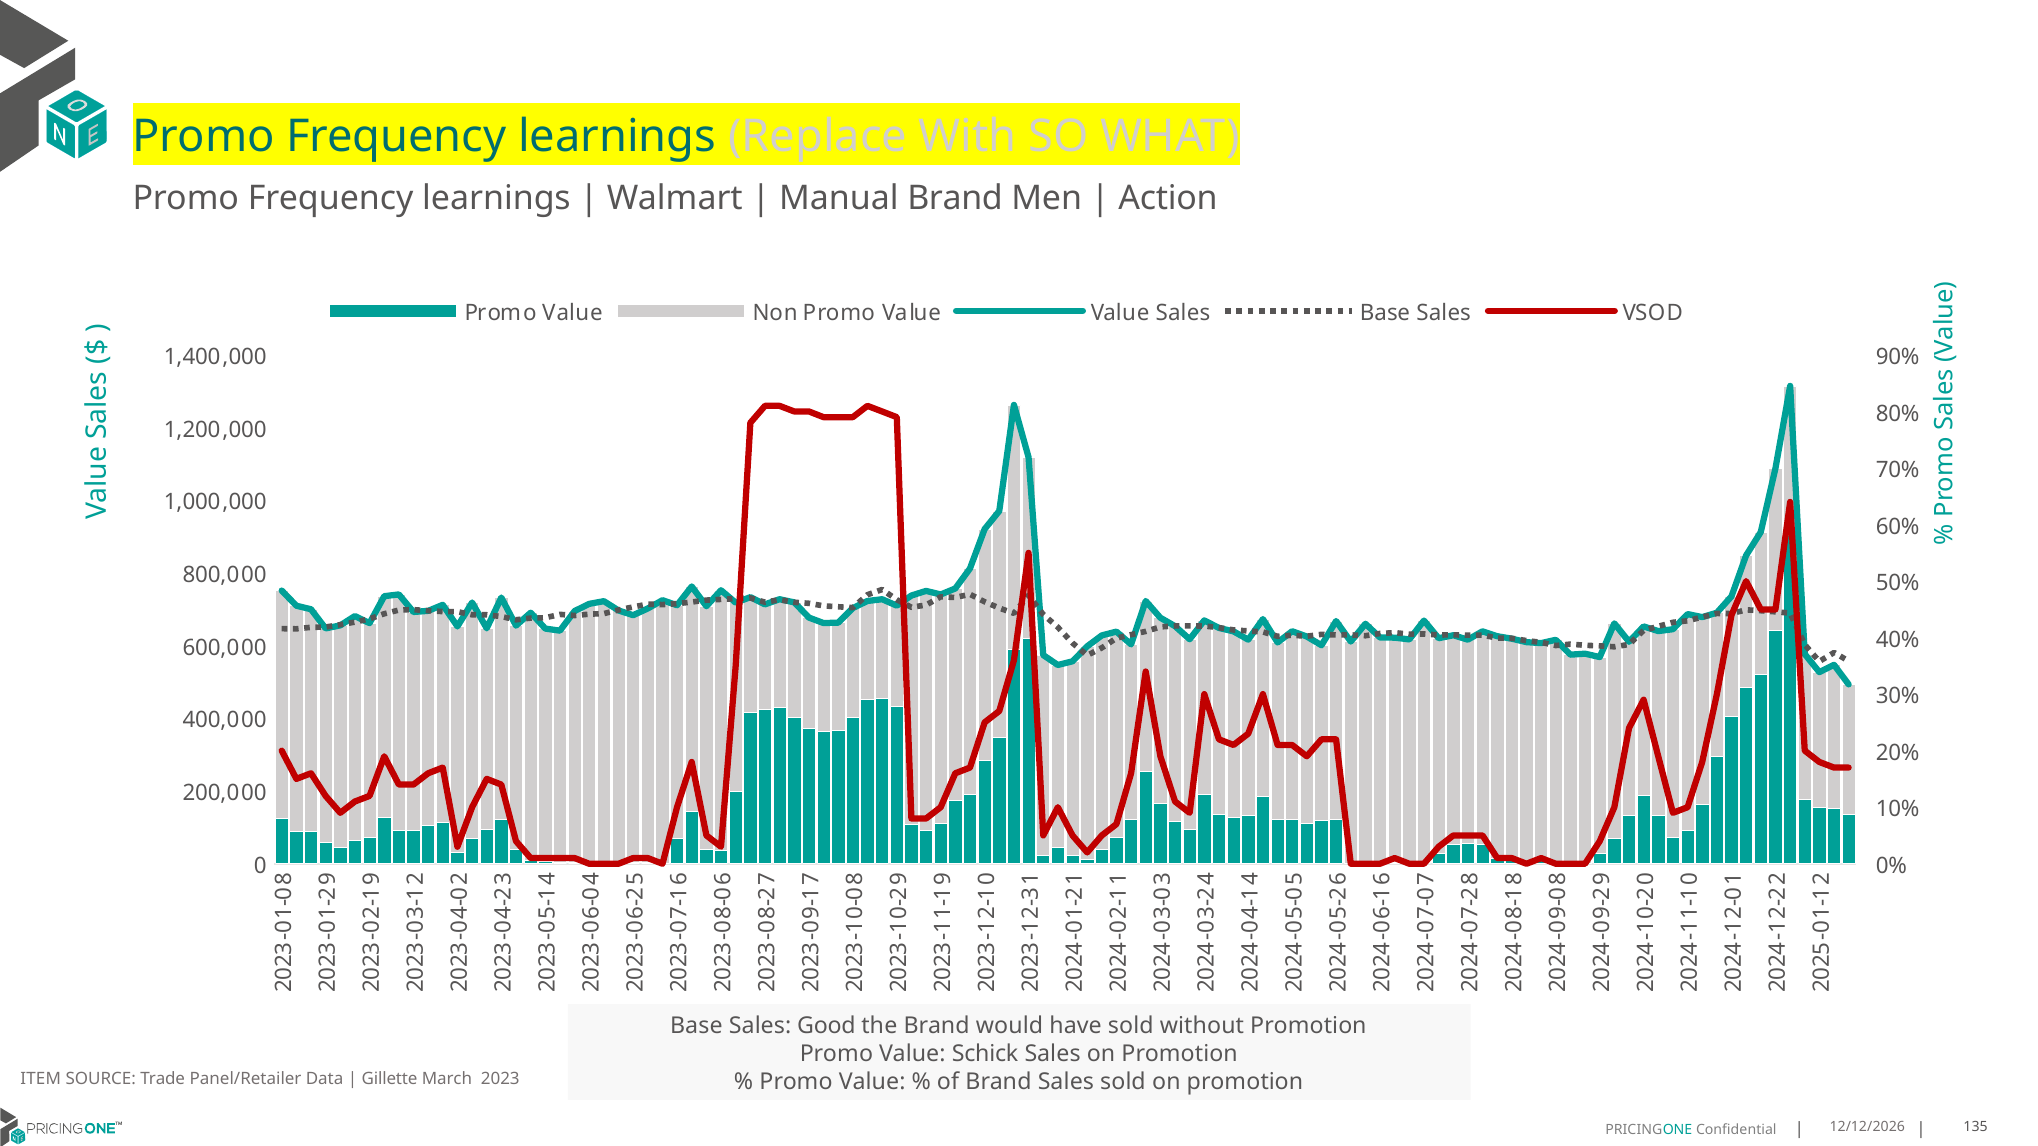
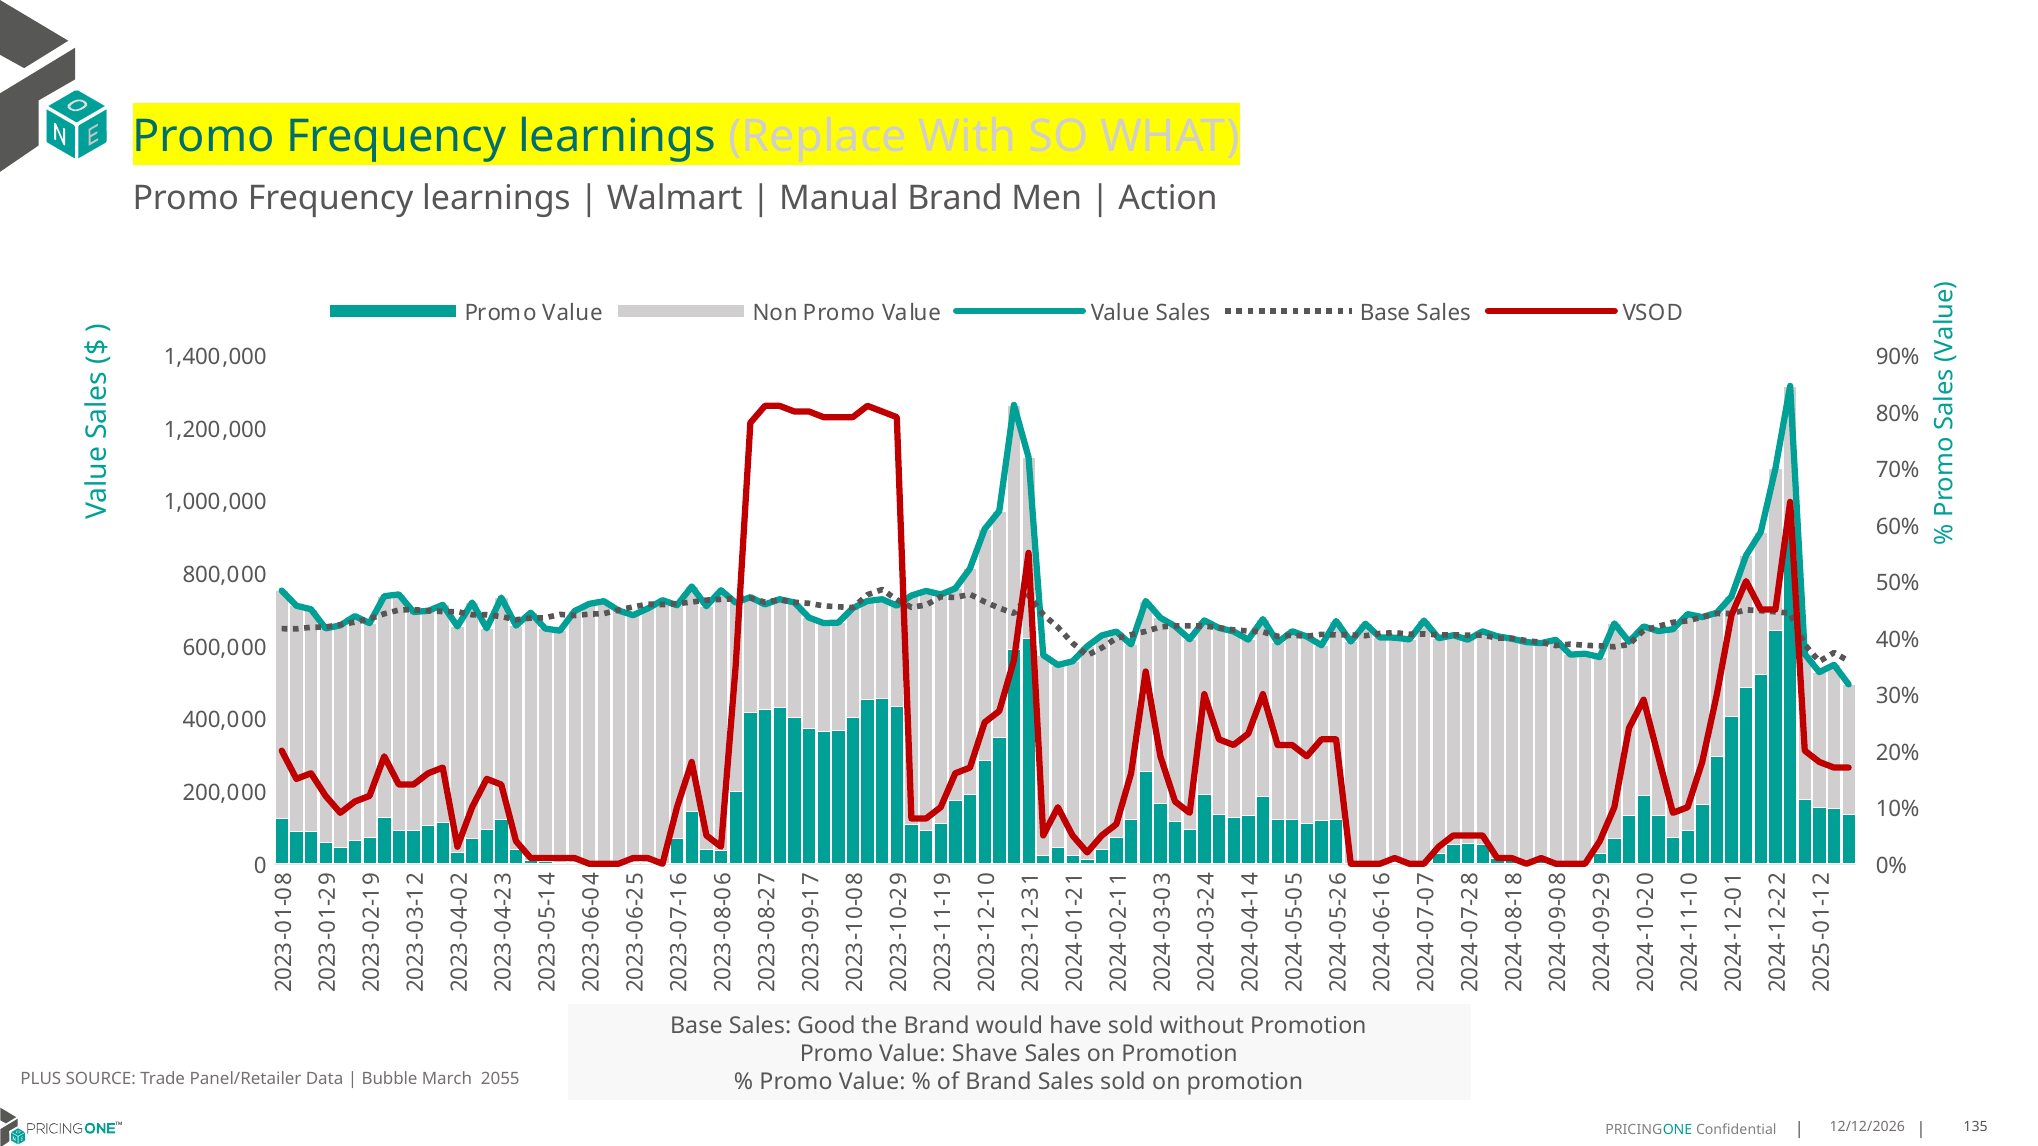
Schick: Schick -> Shave
ITEM: ITEM -> PLUS
Gillette: Gillette -> Bubble
2023: 2023 -> 2055
